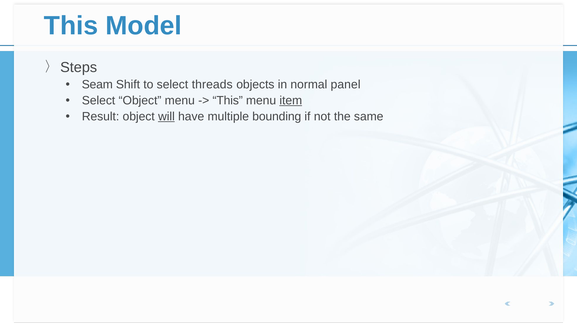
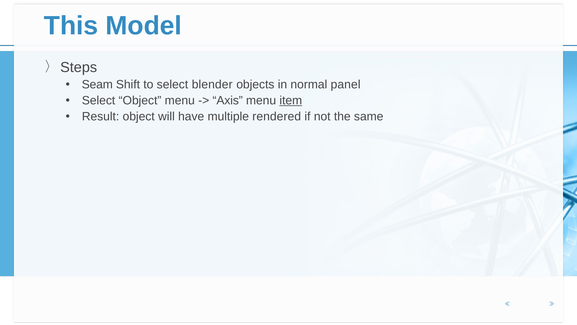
threads: threads -> blender
This at (228, 100): This -> Axis
will underline: present -> none
bounding: bounding -> rendered
